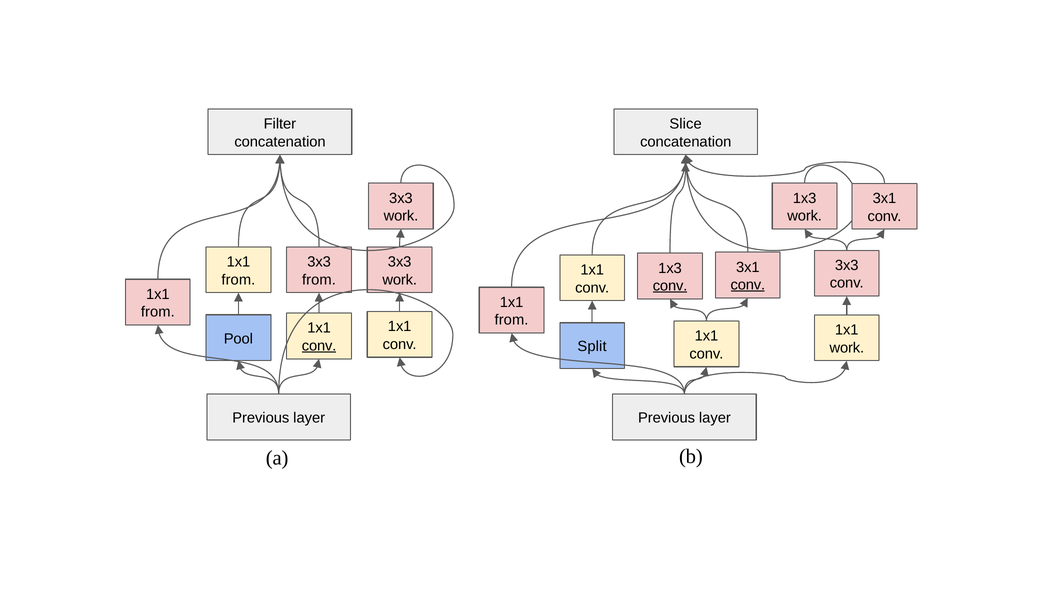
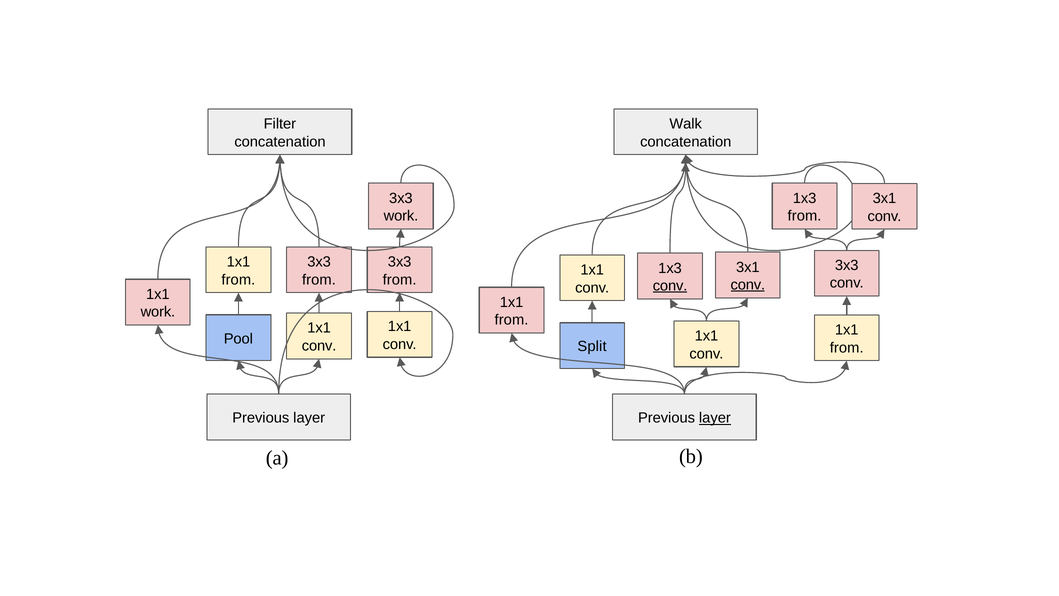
Slice: Slice -> Walk
work at (805, 216): work -> from
work at (400, 280): work -> from
from at (158, 312): from -> work
conv at (319, 346) underline: present -> none
work at (847, 348): work -> from
layer at (715, 418) underline: none -> present
